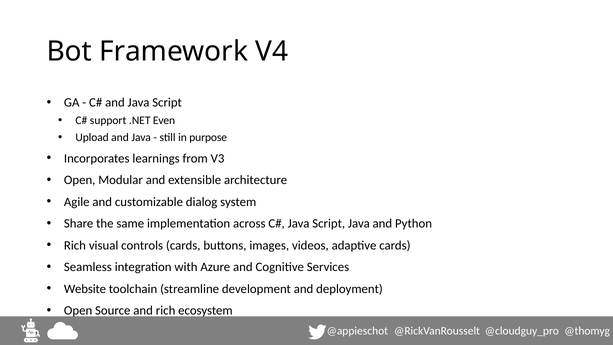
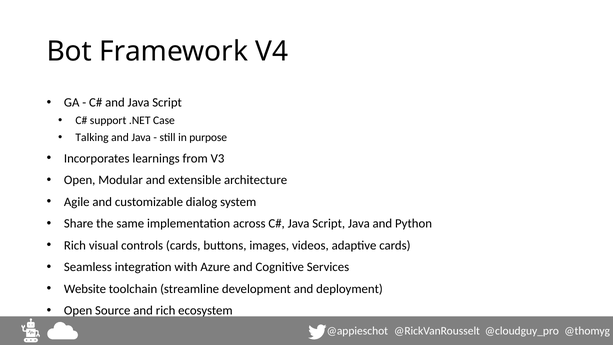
Even: Even -> Case
Upload: Upload -> Talking
